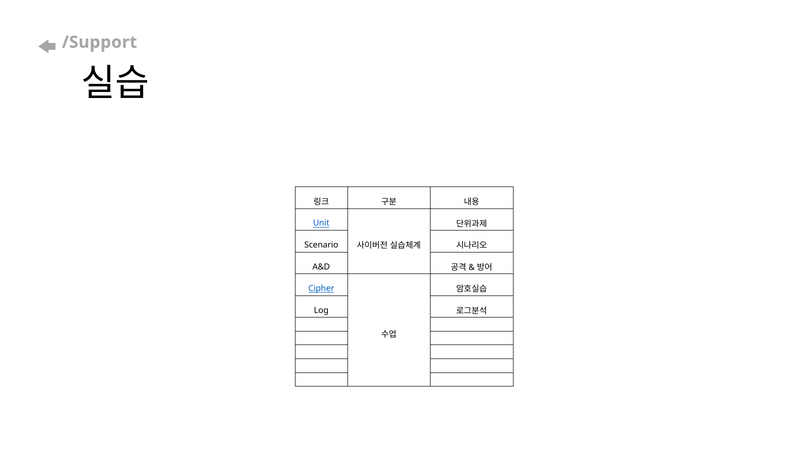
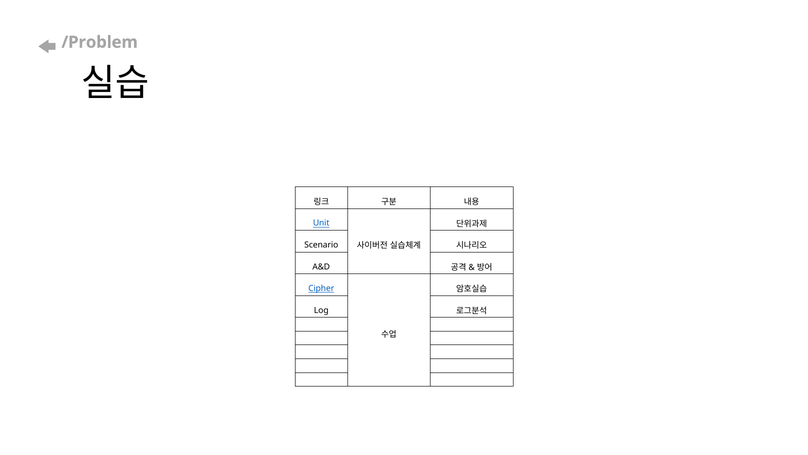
/Support: /Support -> /Problem
